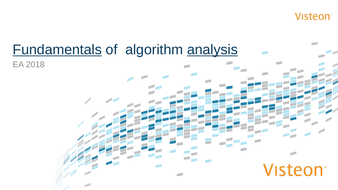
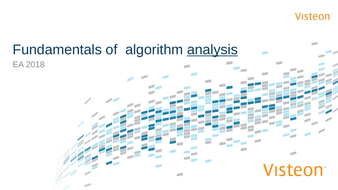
Fundamentals underline: present -> none
